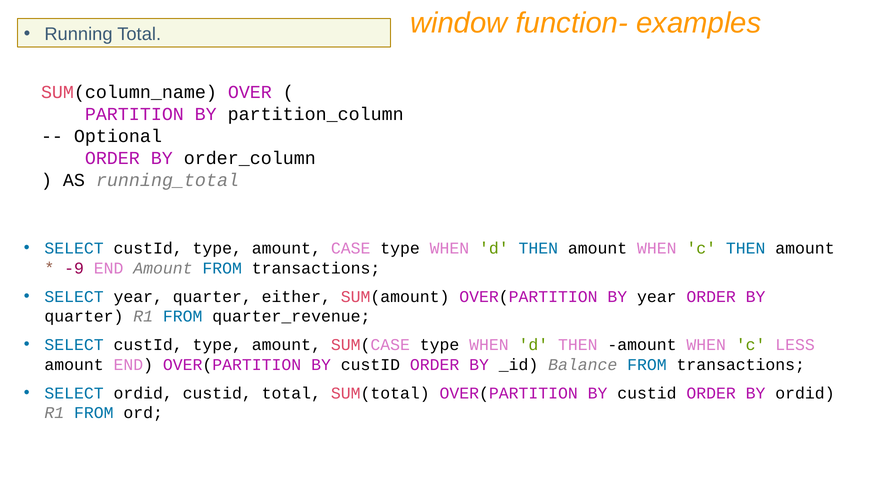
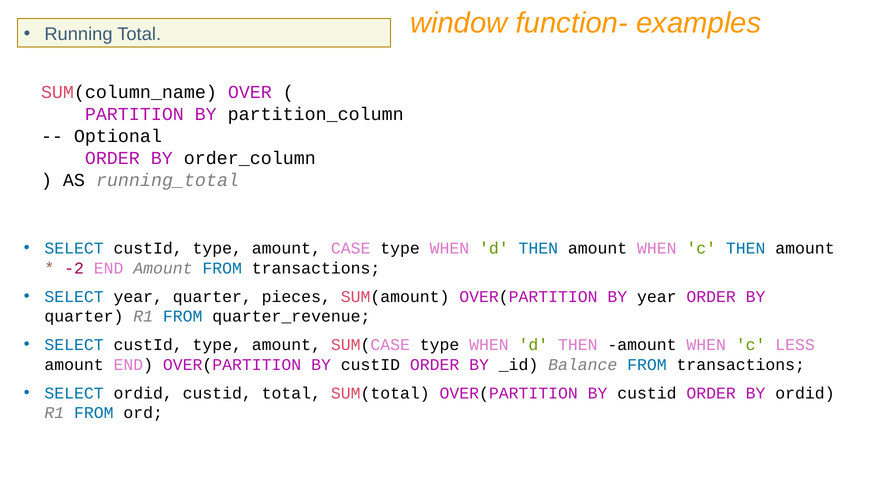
-9: -9 -> -2
either: either -> pieces
